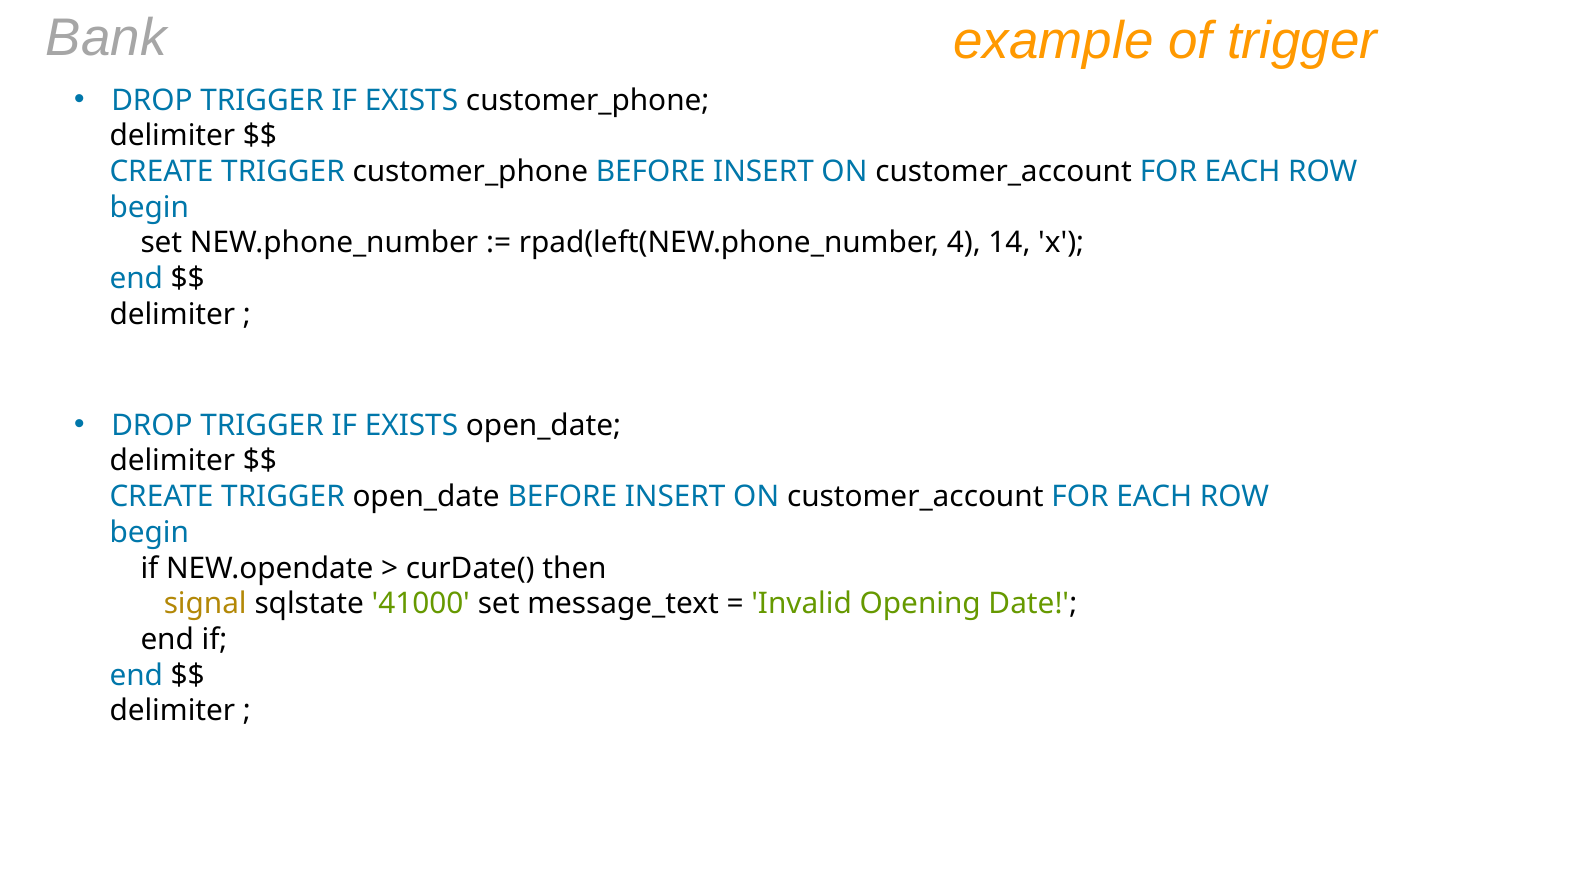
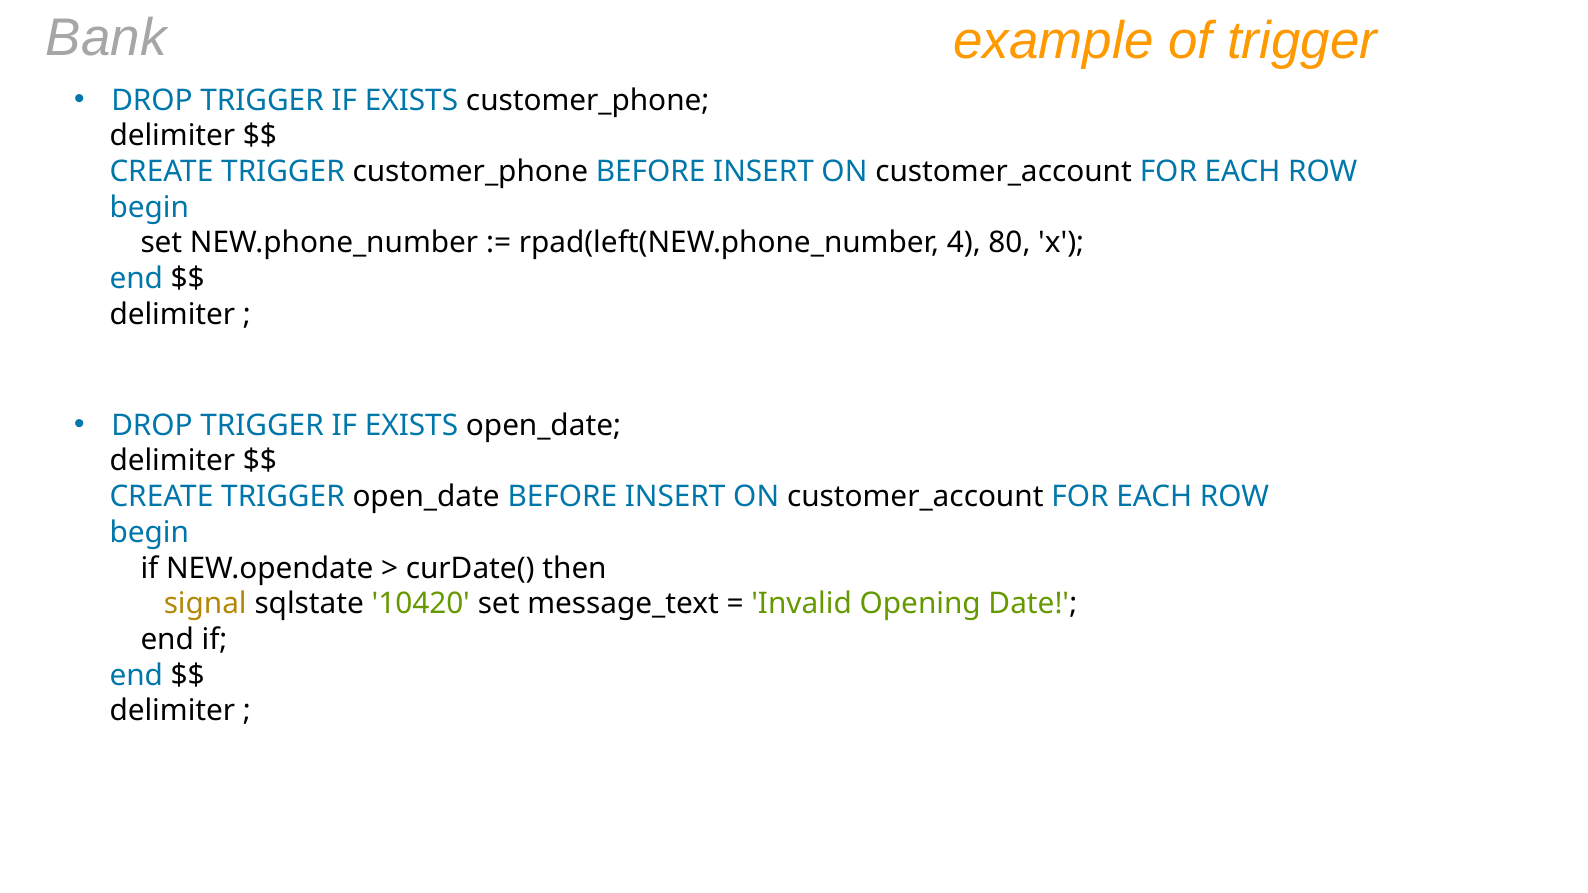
14: 14 -> 80
41000: 41000 -> 10420
